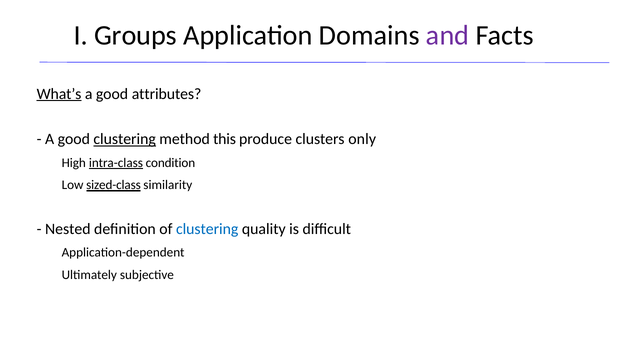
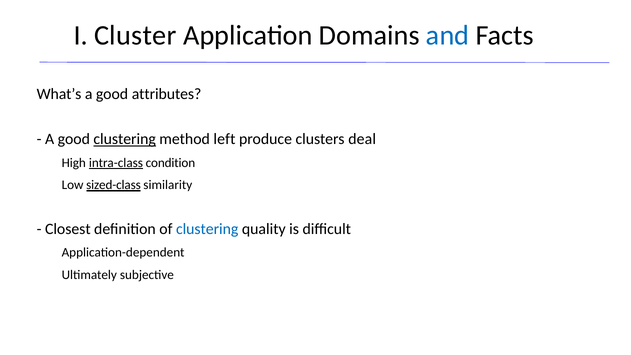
Groups: Groups -> Cluster
and colour: purple -> blue
What’s underline: present -> none
this: this -> left
only: only -> deal
Nested: Nested -> Closest
